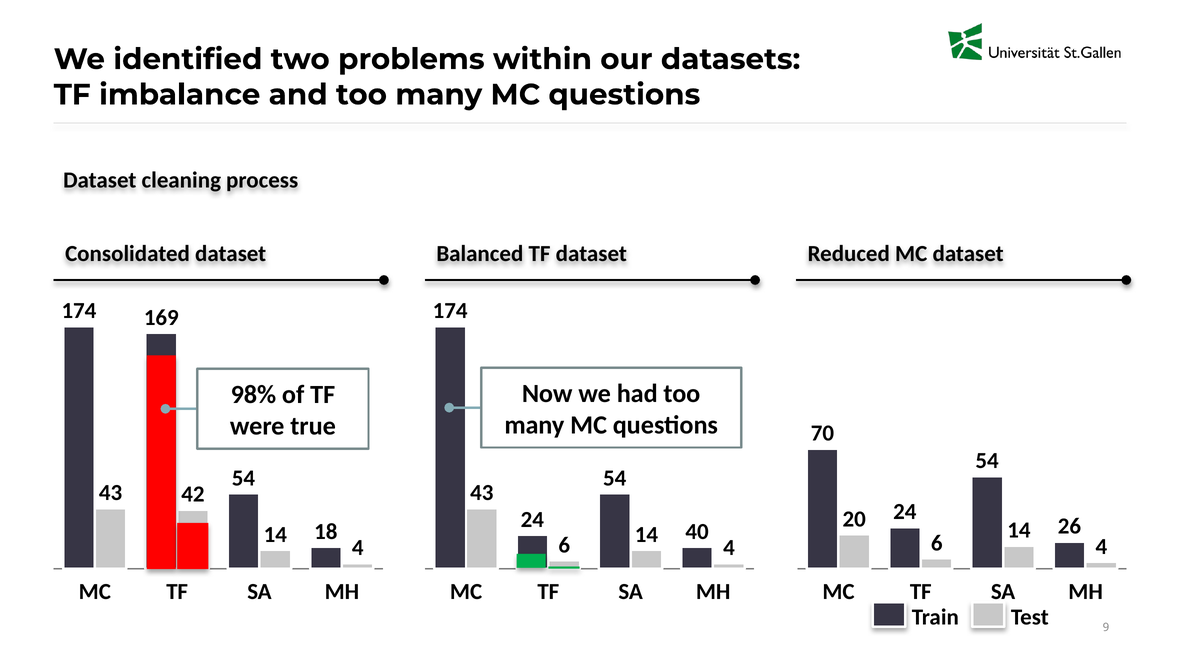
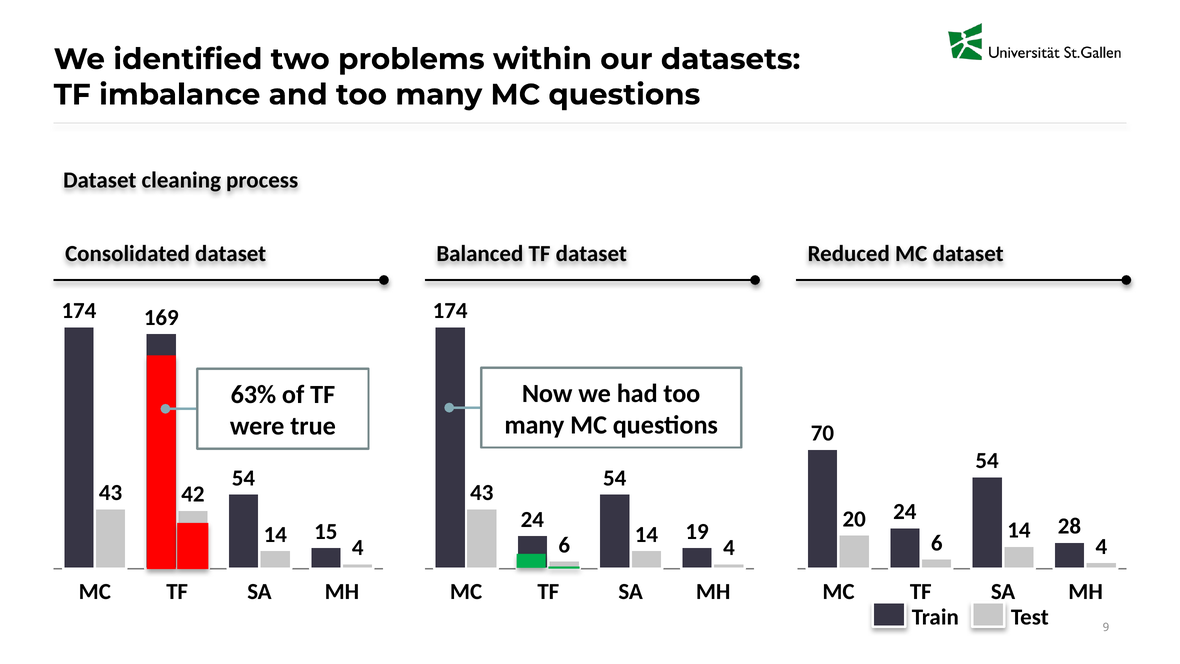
98%: 98% -> 63%
26: 26 -> 28
18: 18 -> 15
40: 40 -> 19
